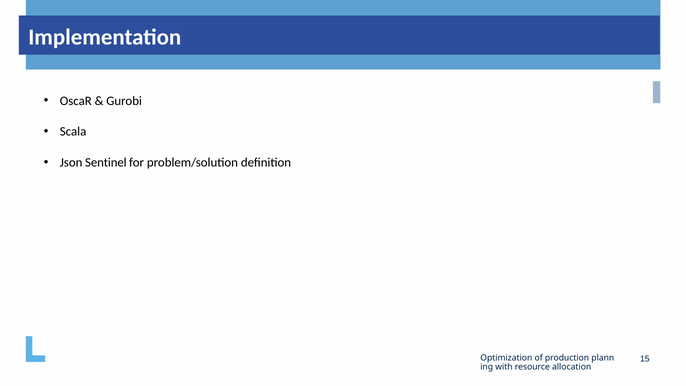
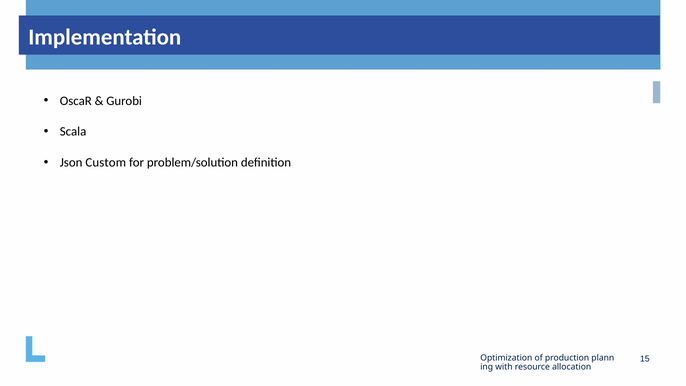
Sentinel: Sentinel -> Custom
